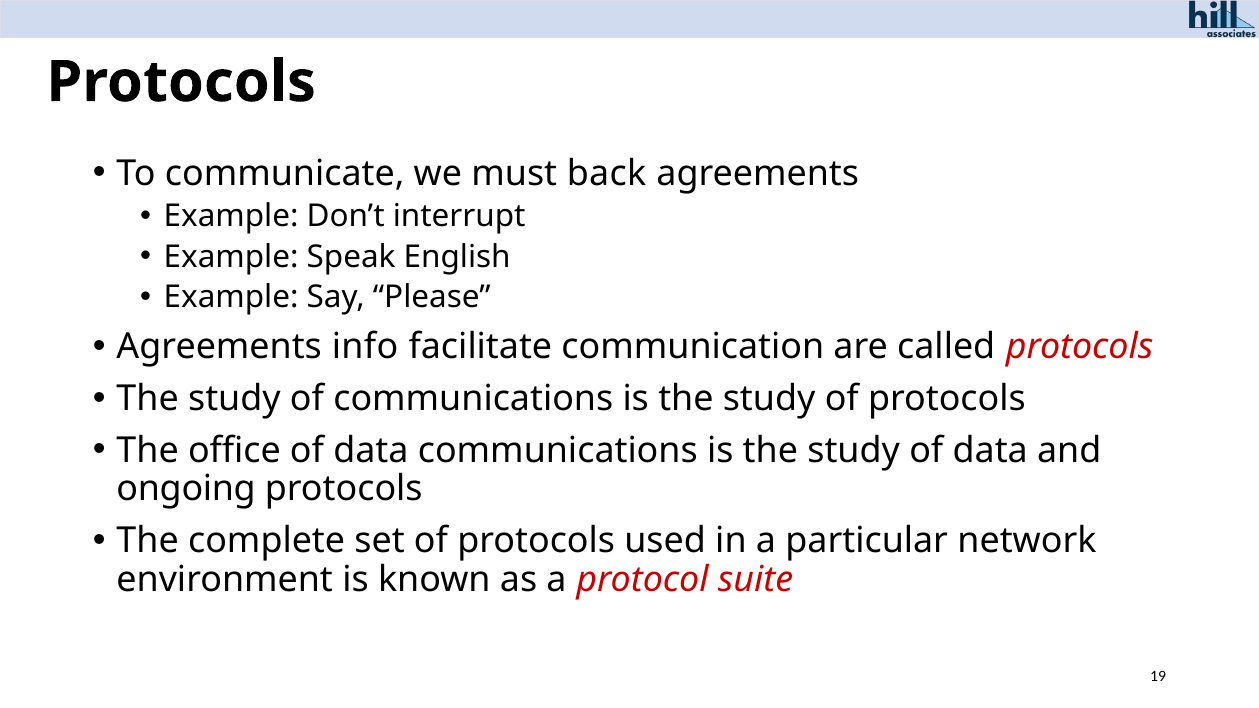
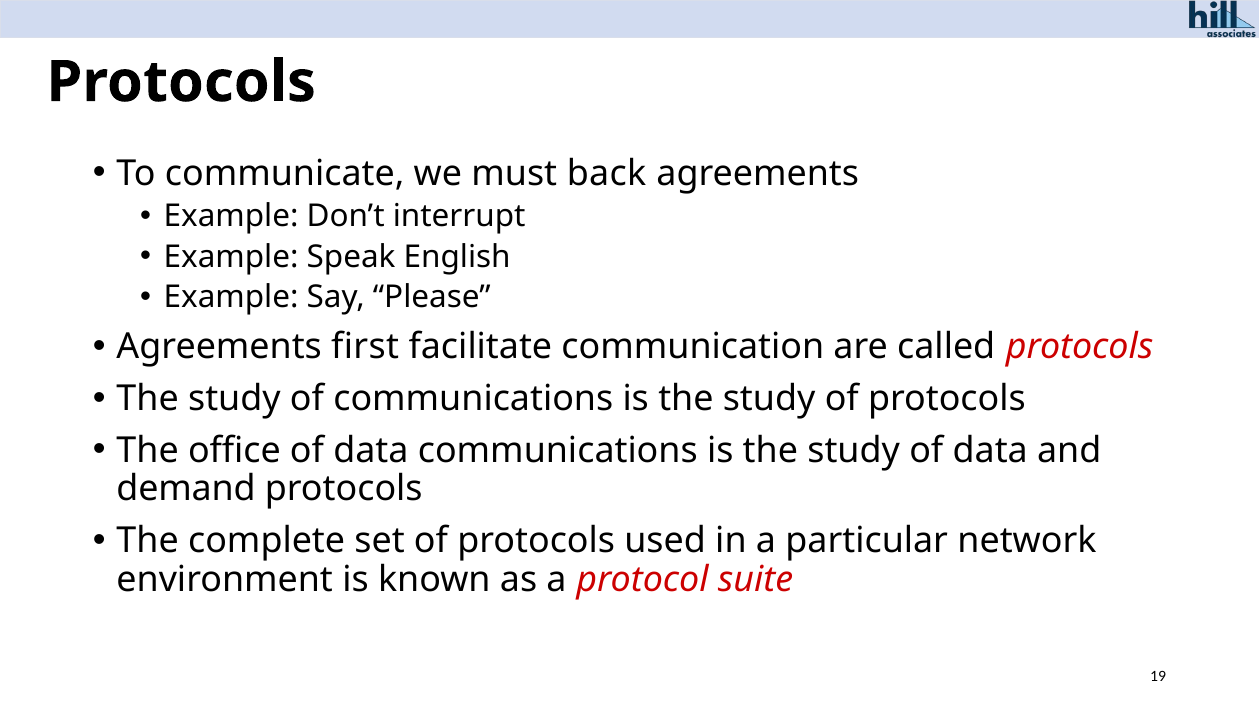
info: info -> first
ongoing: ongoing -> demand
